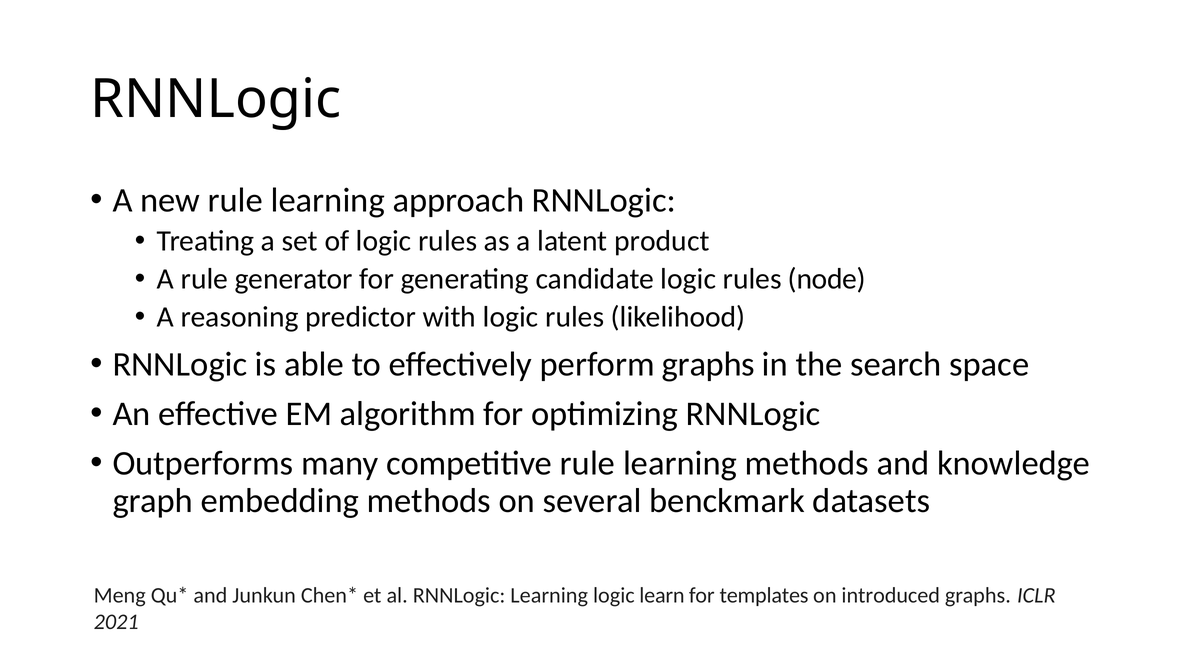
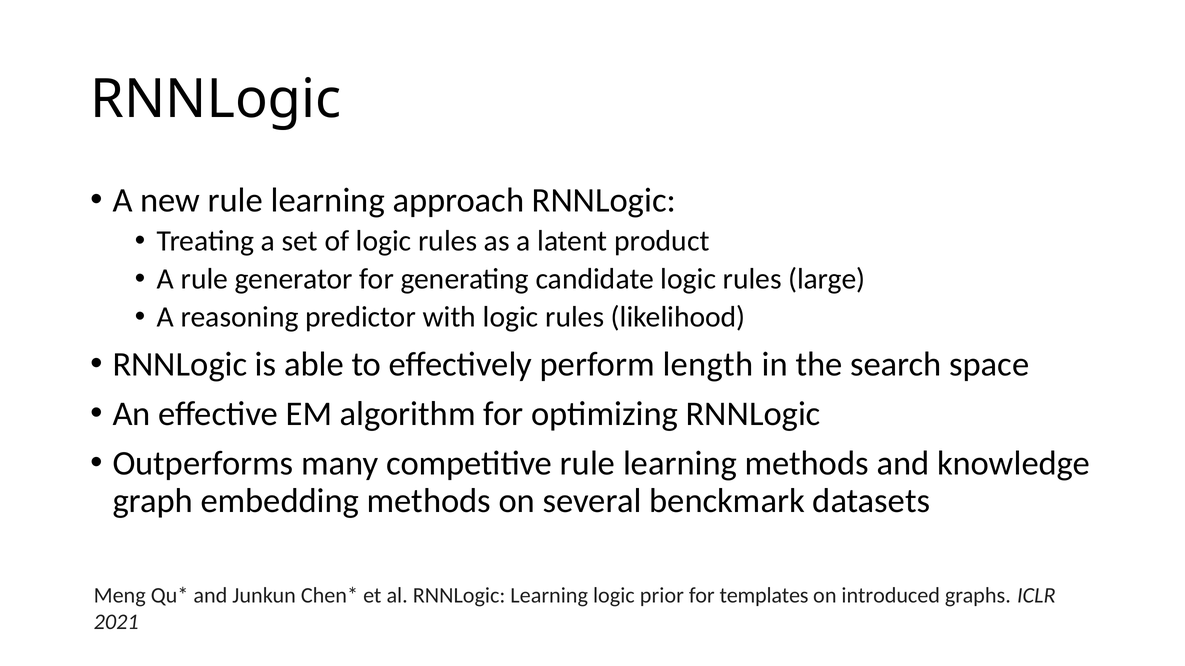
node: node -> large
perform graphs: graphs -> length
learn: learn -> prior
